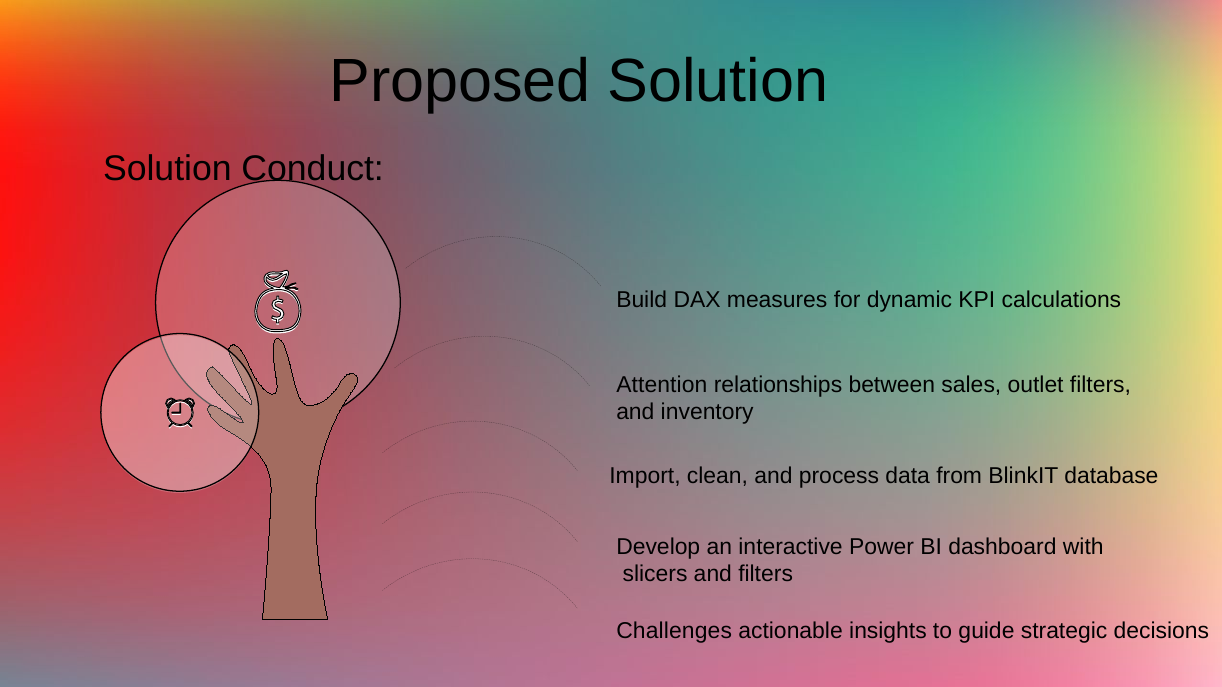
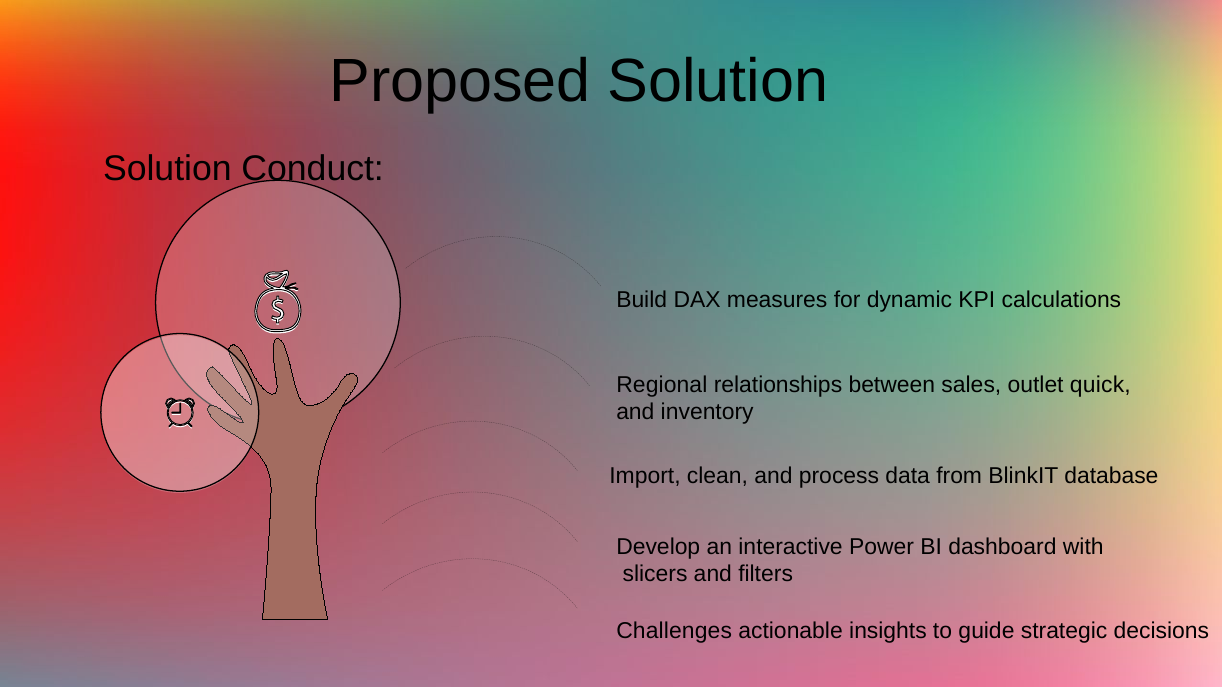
Attention: Attention -> Regional
outlet filters: filters -> quick
